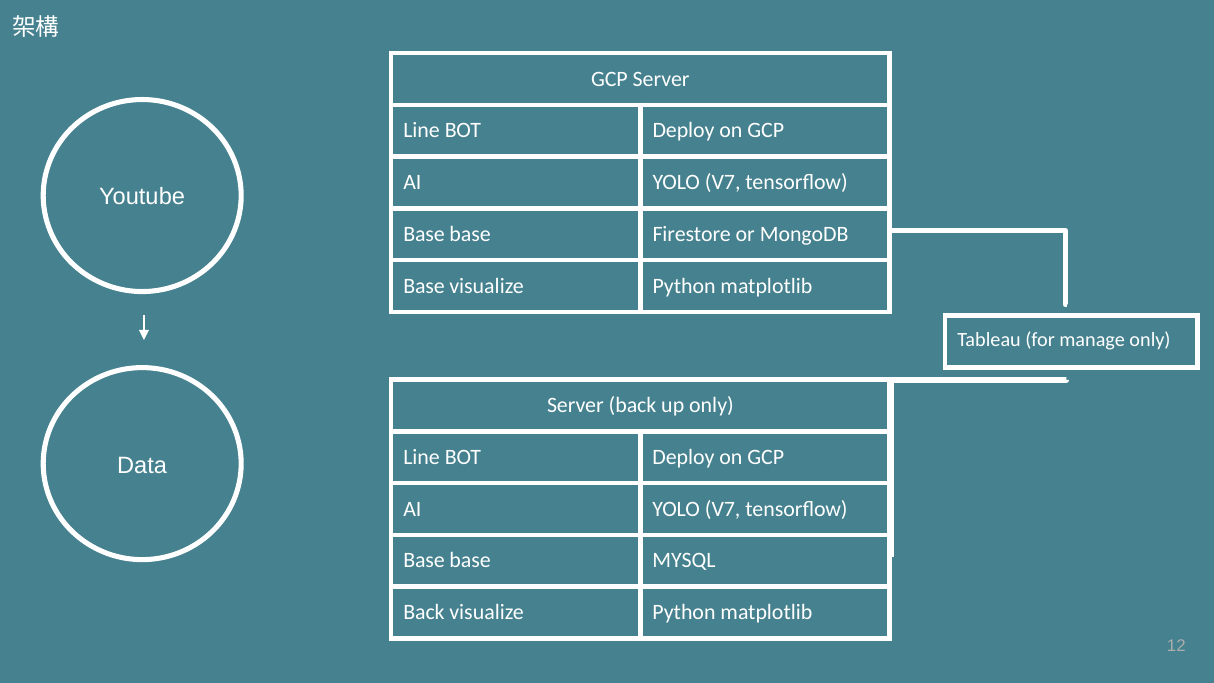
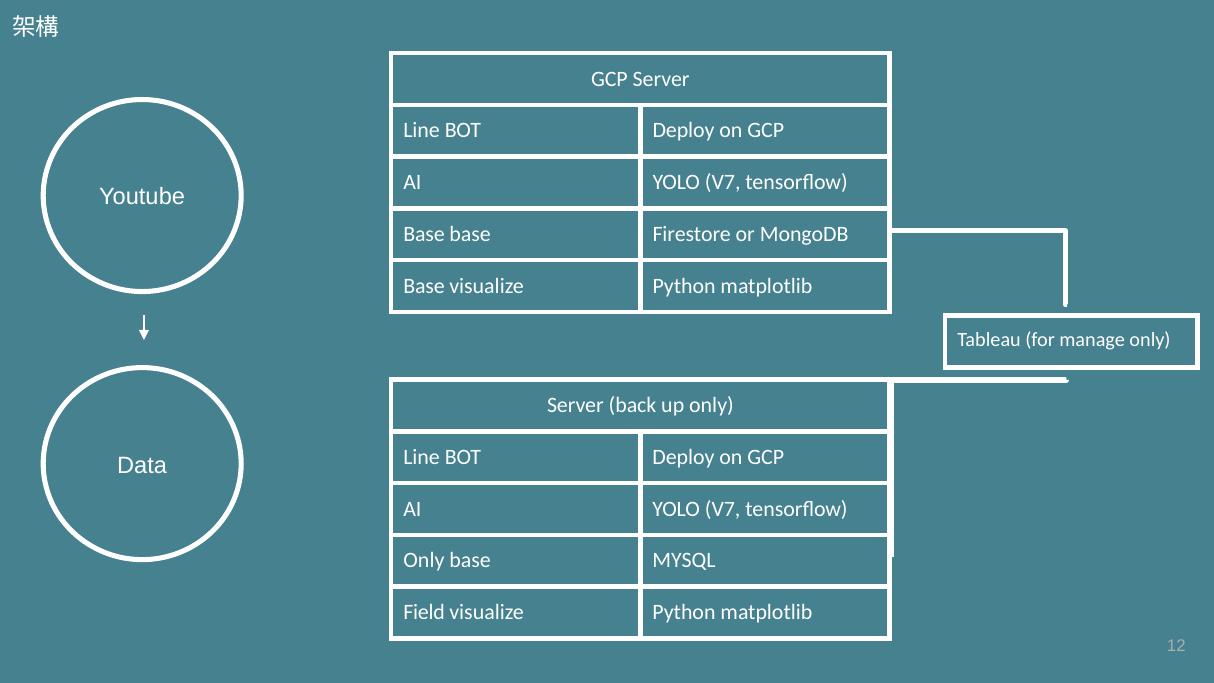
Base at (424, 561): Base -> Only
Back at (424, 612): Back -> Field
